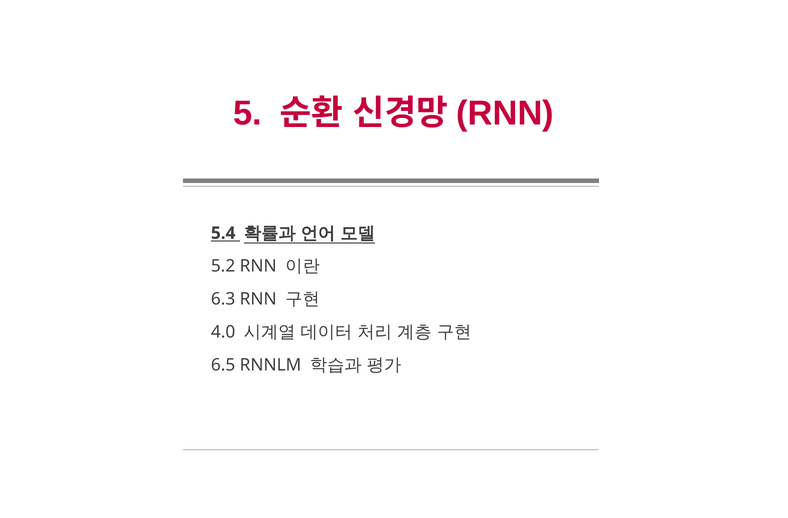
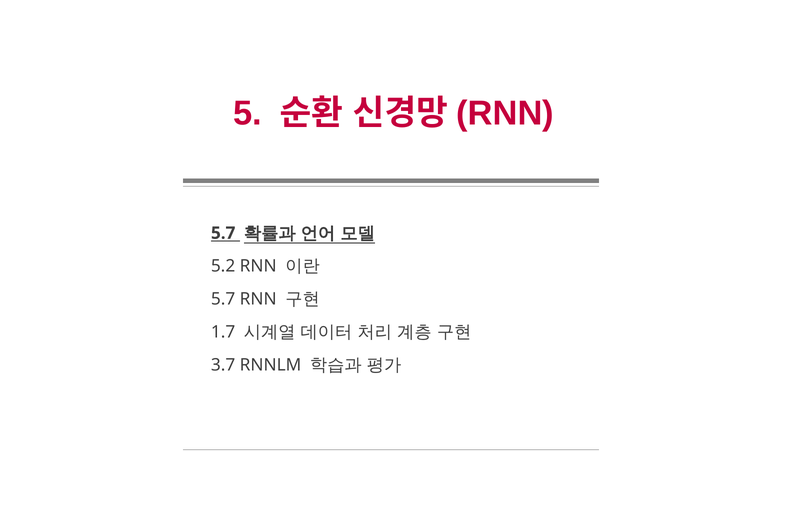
5.4 at (223, 233): 5.4 -> 5.7
6.3 at (223, 299): 6.3 -> 5.7
4.0: 4.0 -> 1.7
6.5: 6.5 -> 3.7
